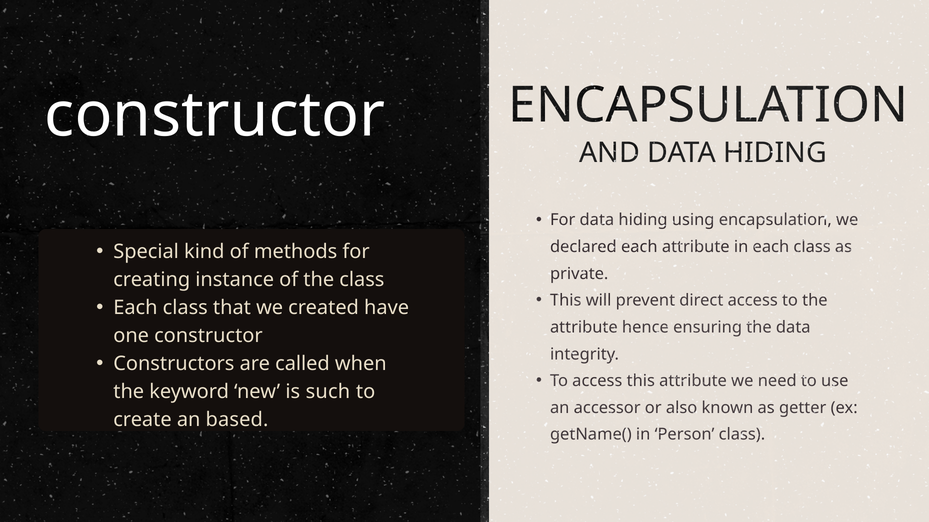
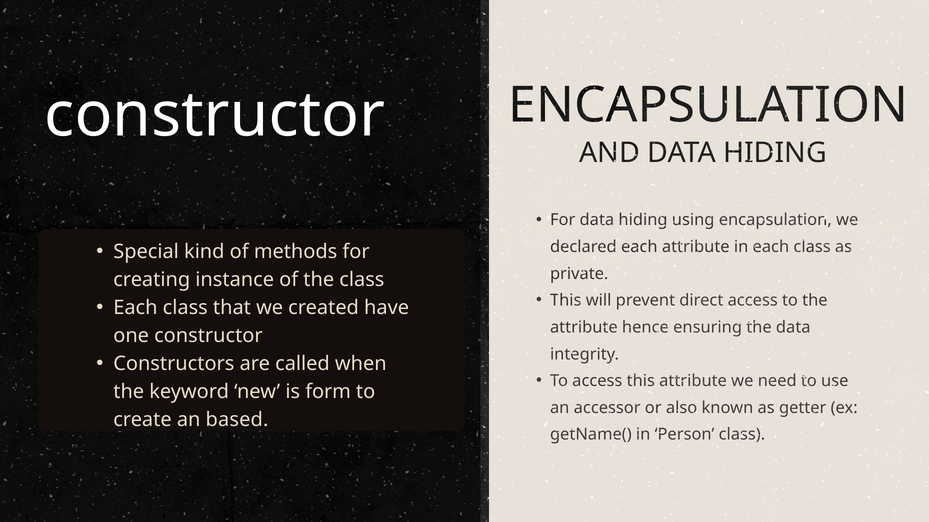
such: such -> form
